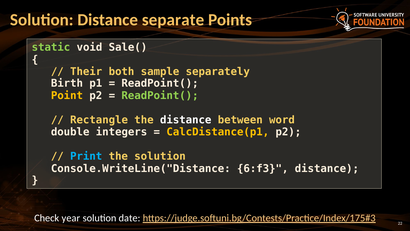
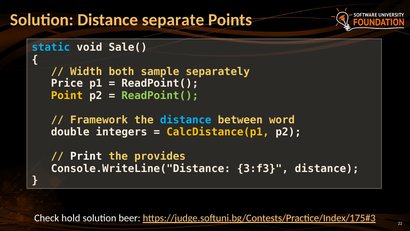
static colour: light green -> light blue
Their: Their -> Width
Birth: Birth -> Price
Rectangle: Rectangle -> Framework
distance at (186, 120) colour: white -> light blue
Print colour: light blue -> white
the solution: solution -> provides
6:f3: 6:f3 -> 3:f3
year: year -> hold
date: date -> beer
